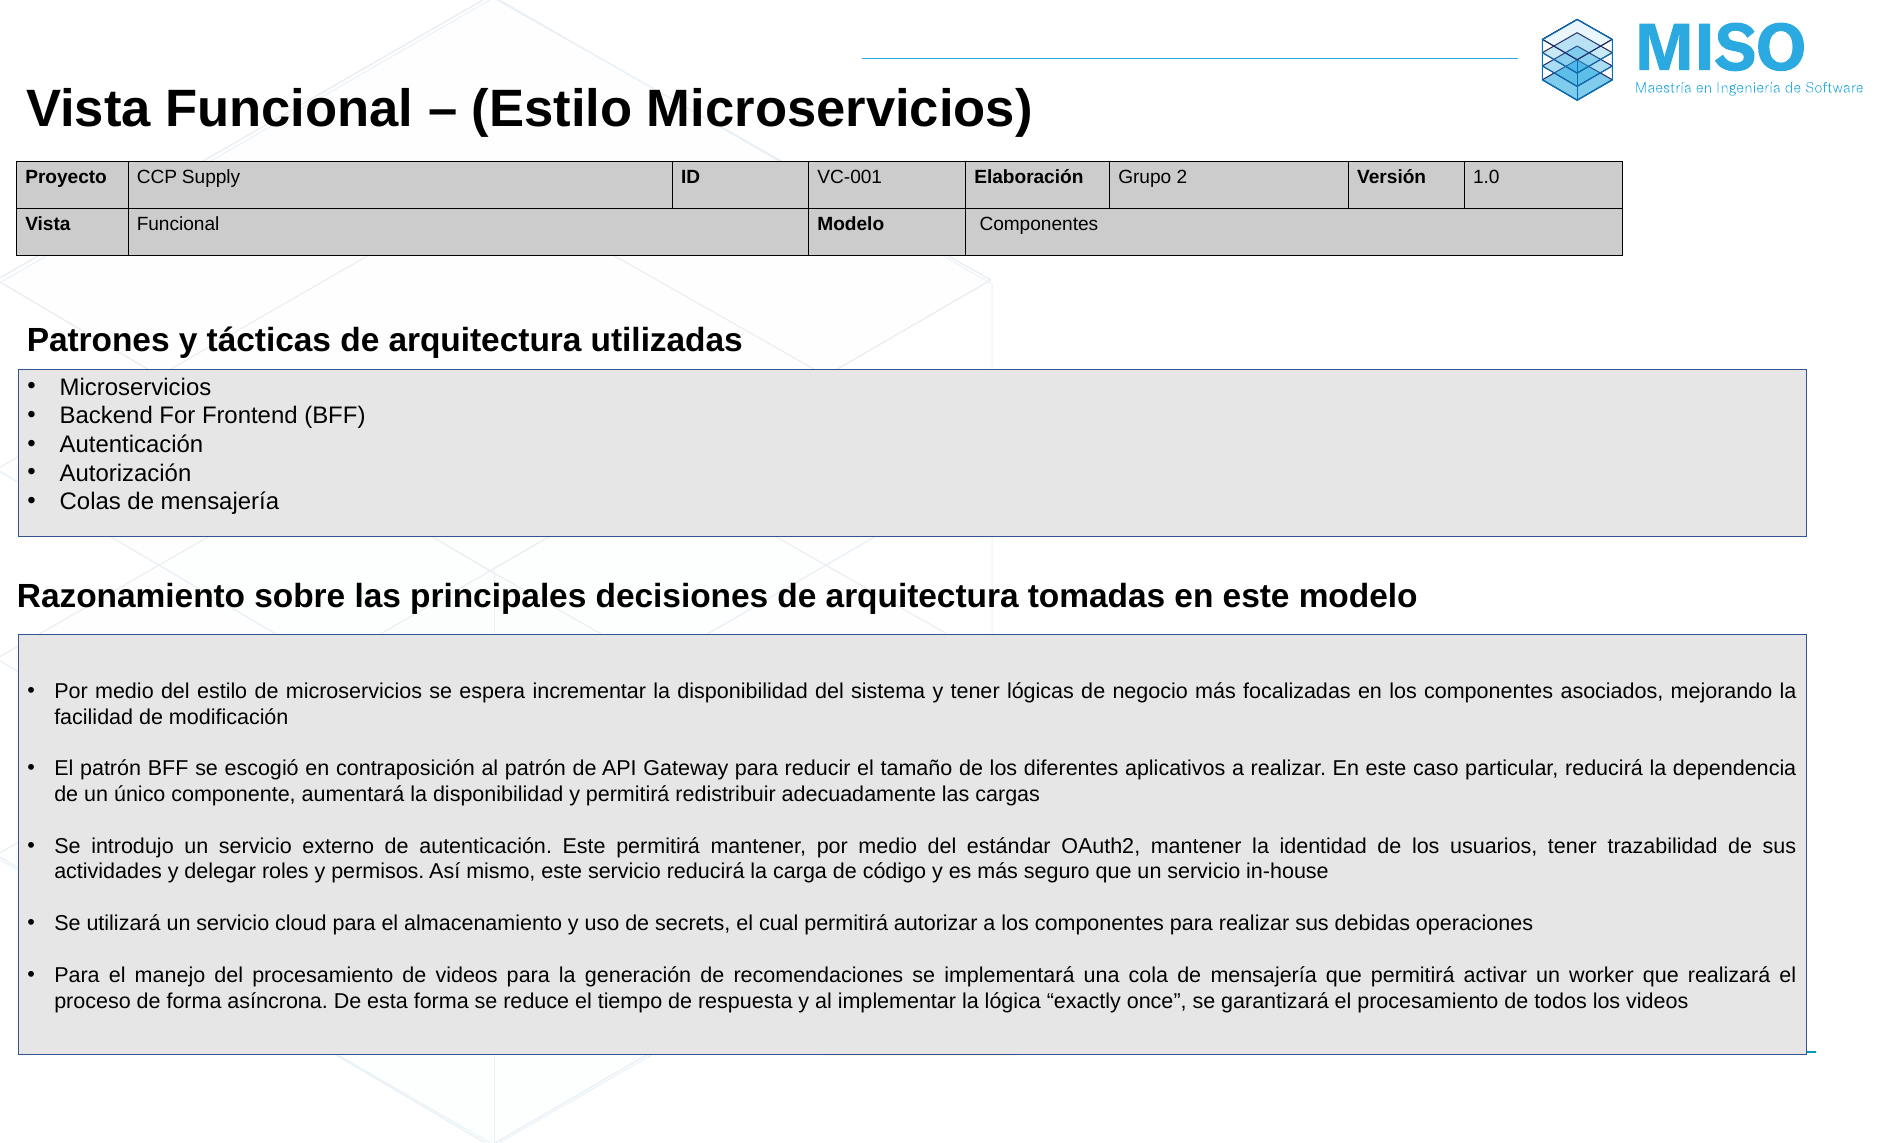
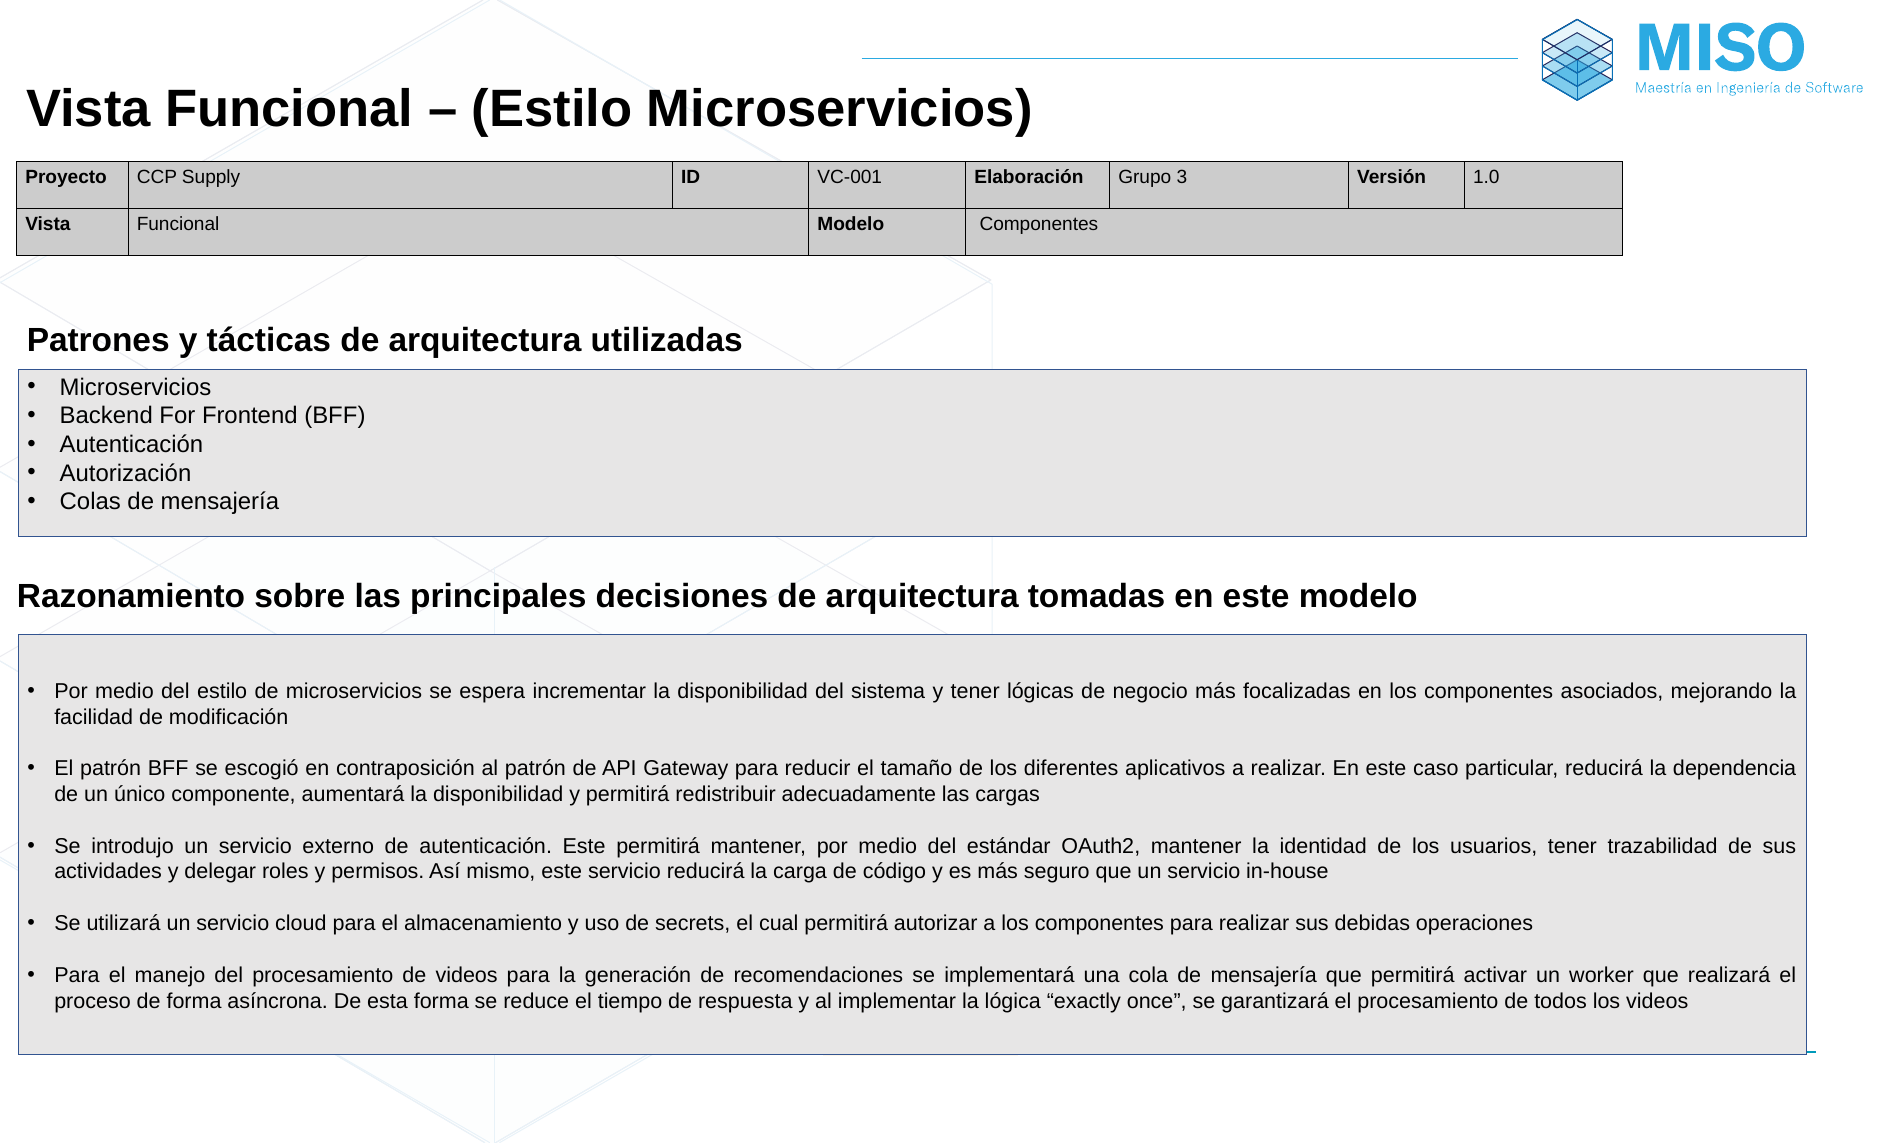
2: 2 -> 3
